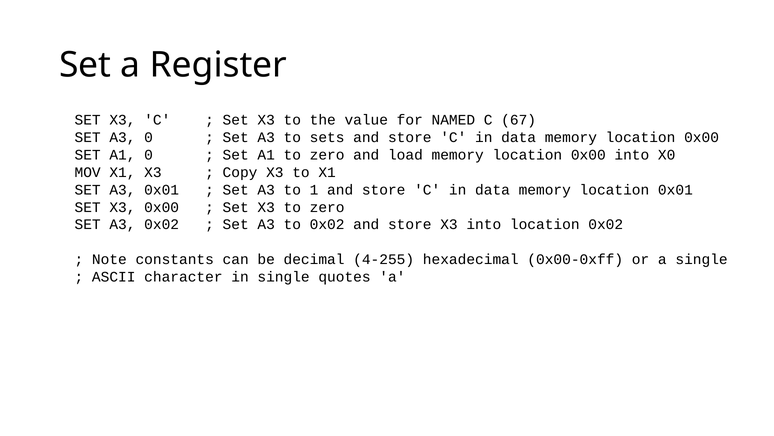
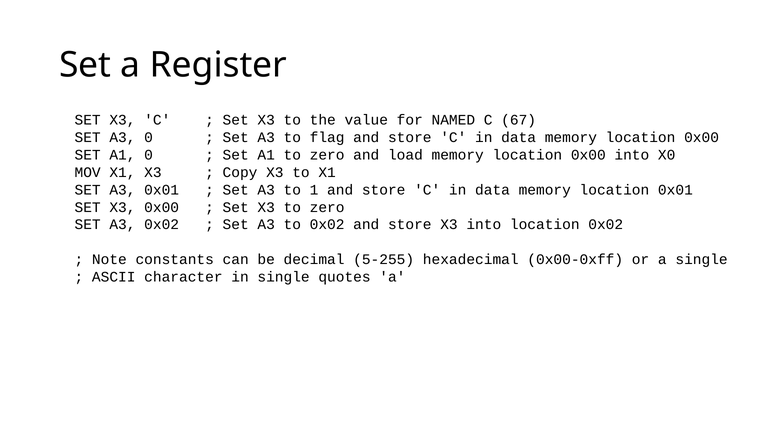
sets: sets -> flag
4-255: 4-255 -> 5-255
